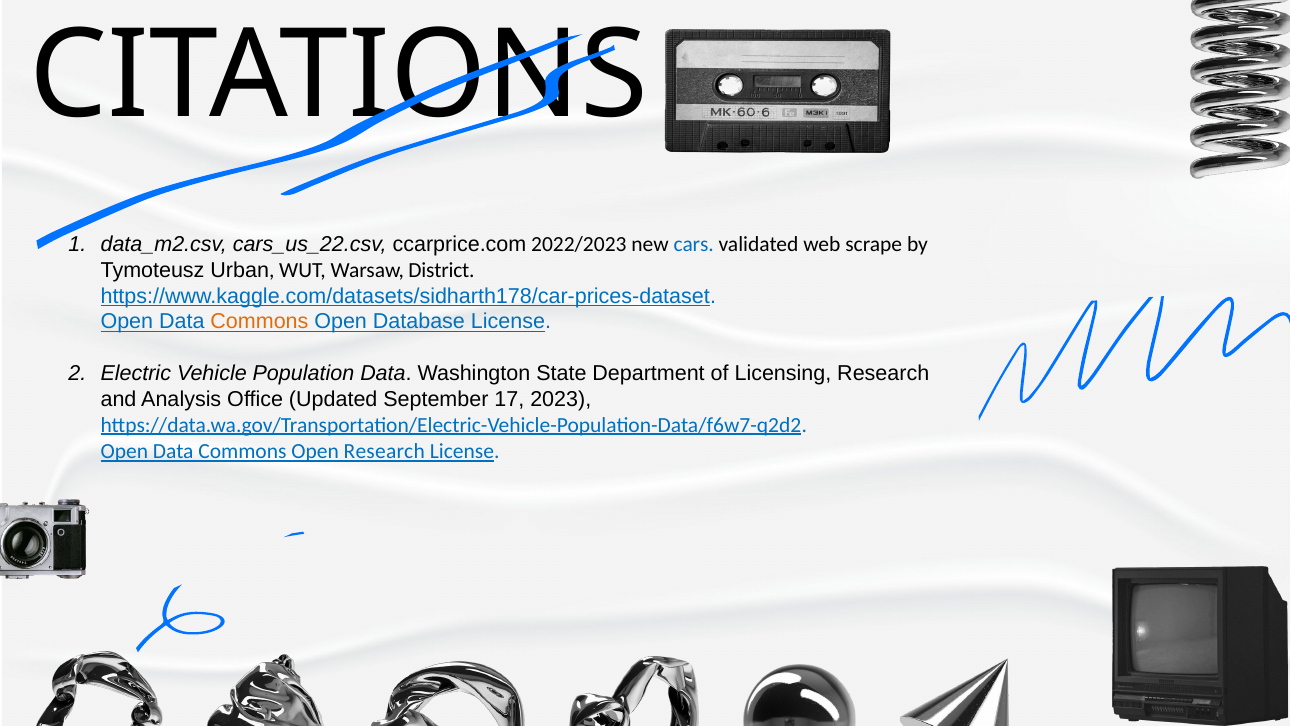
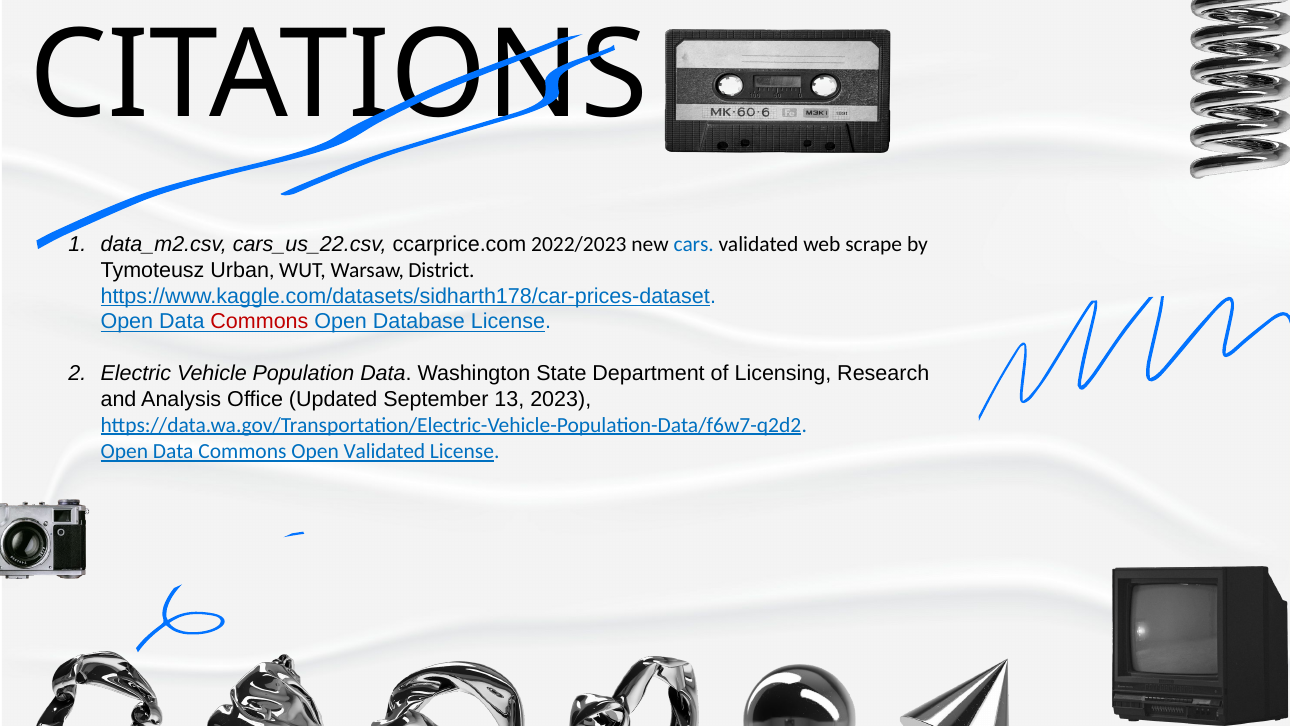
Commons at (259, 322) colour: orange -> red
17: 17 -> 13
Open Research: Research -> Validated
